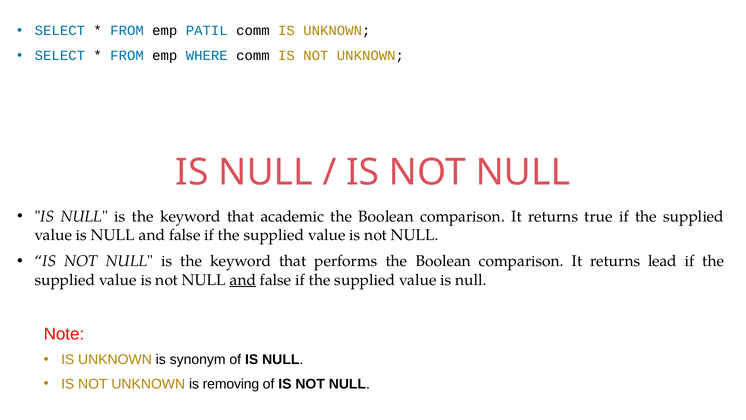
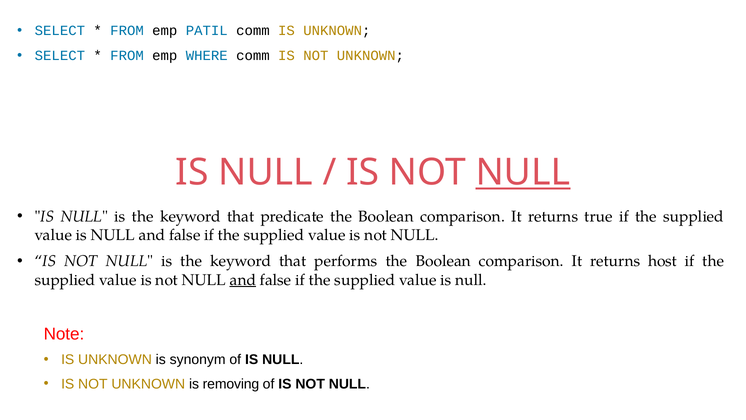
NULL at (523, 172) underline: none -> present
academic: academic -> predicate
lead: lead -> host
